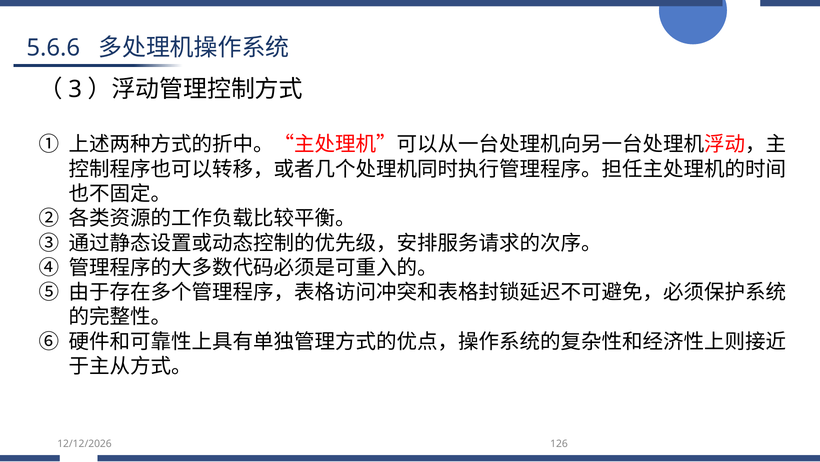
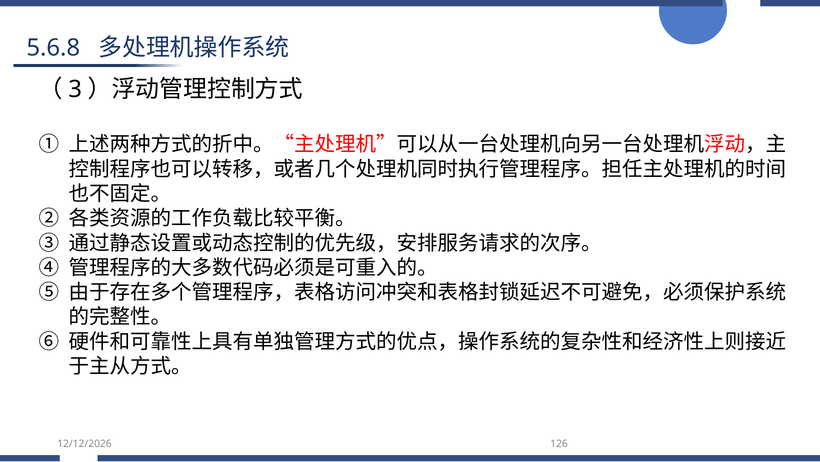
5.6.6: 5.6.6 -> 5.6.8
